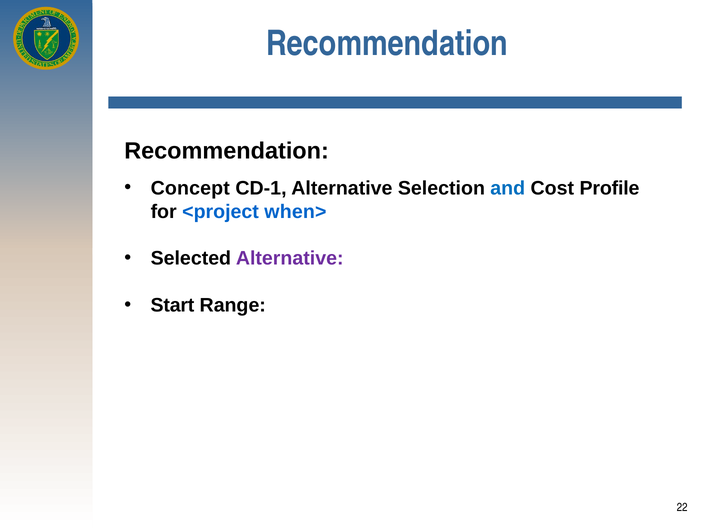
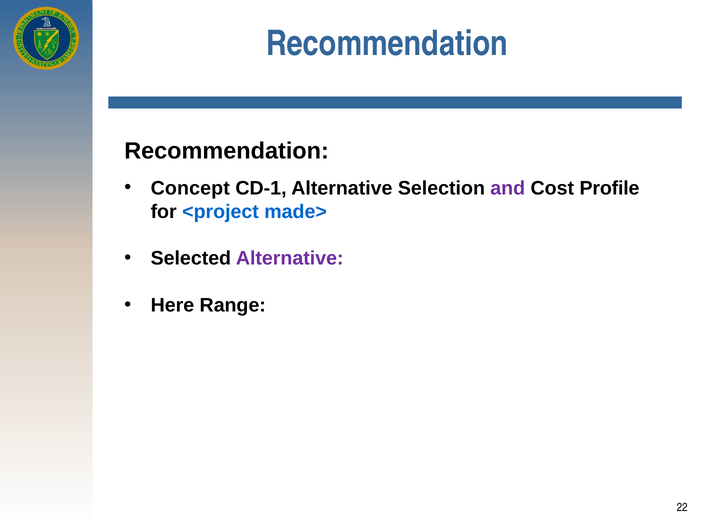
and colour: blue -> purple
when>: when> -> made>
Start: Start -> Here
